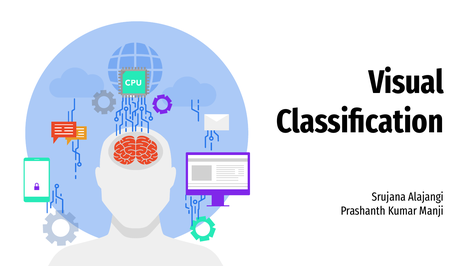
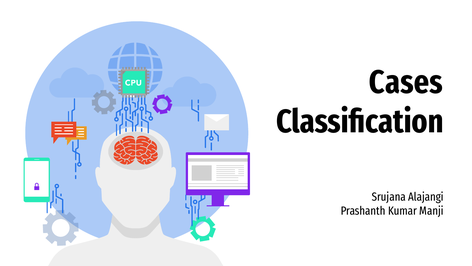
Visual: Visual -> Cases
